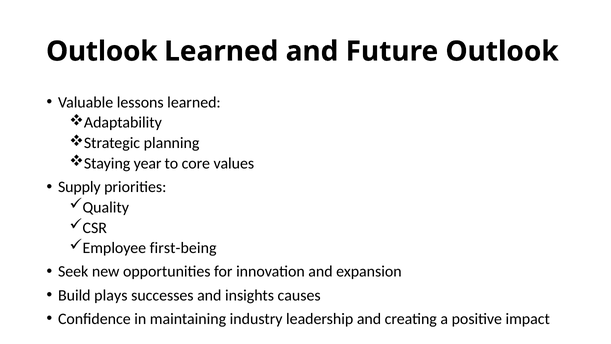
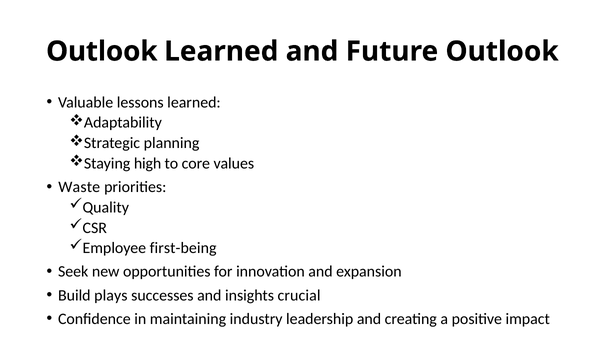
year: year -> high
Supply: Supply -> Waste
causes: causes -> crucial
